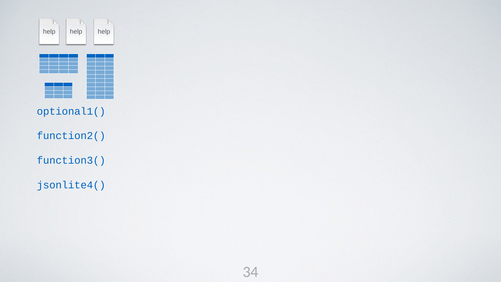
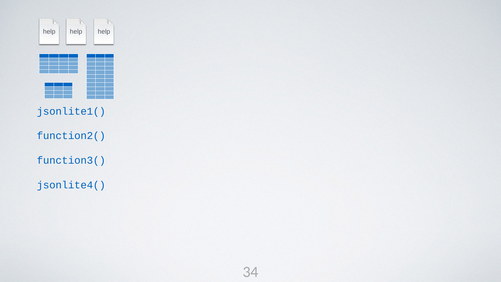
optional1(: optional1( -> jsonlite1(
